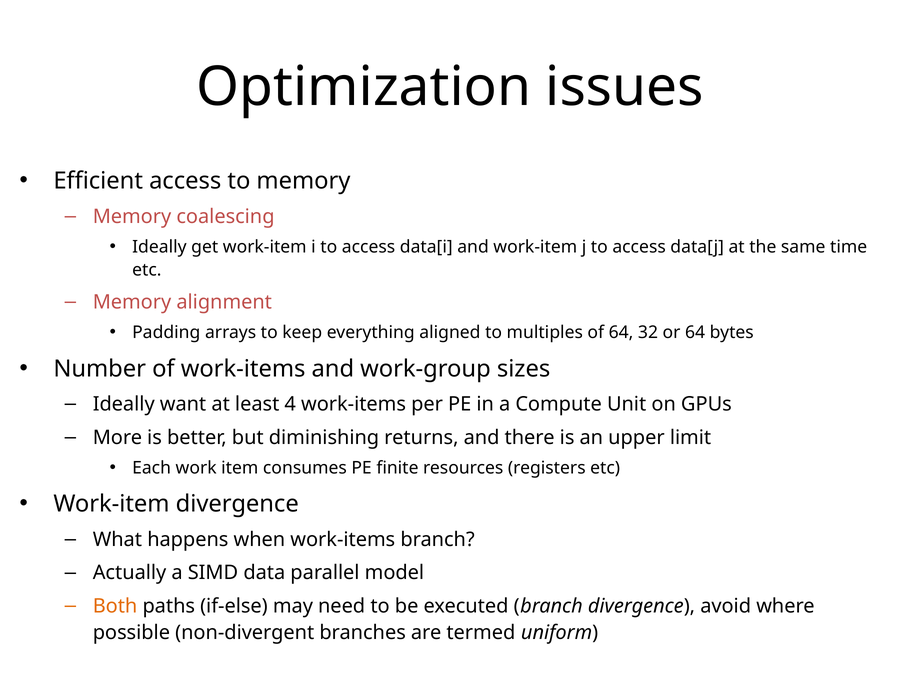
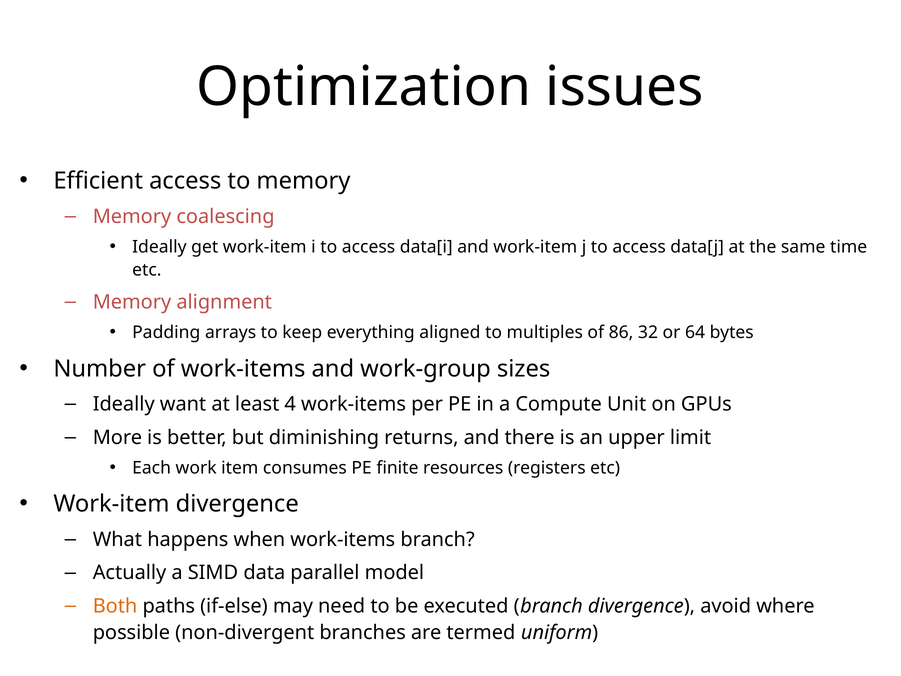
of 64: 64 -> 86
